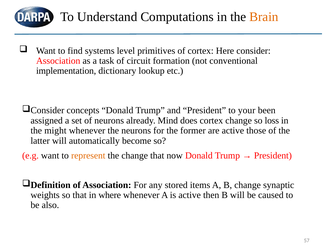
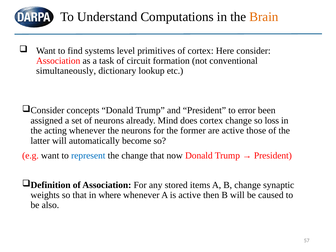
implementation: implementation -> simultaneously
your: your -> error
might: might -> acting
represent colour: orange -> blue
